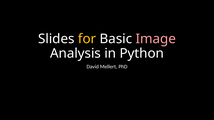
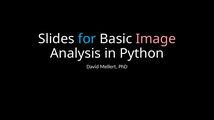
for colour: yellow -> light blue
